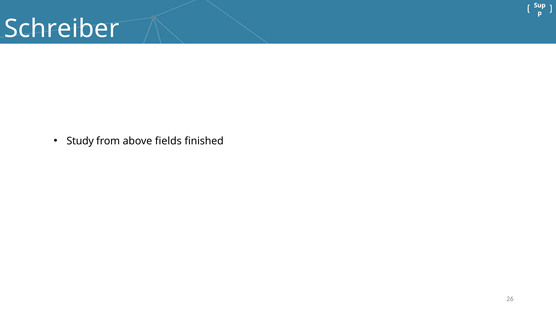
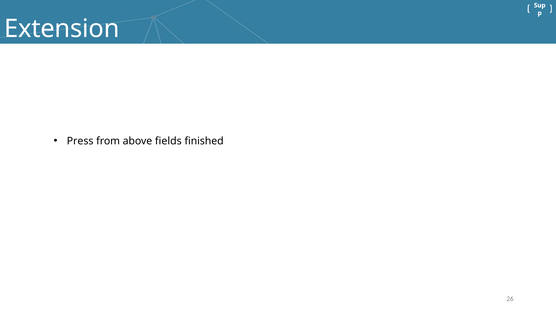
Schreiber: Schreiber -> Extension
Study: Study -> Press
